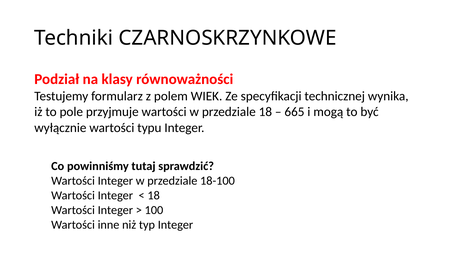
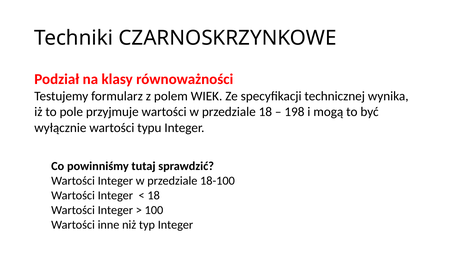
665: 665 -> 198
